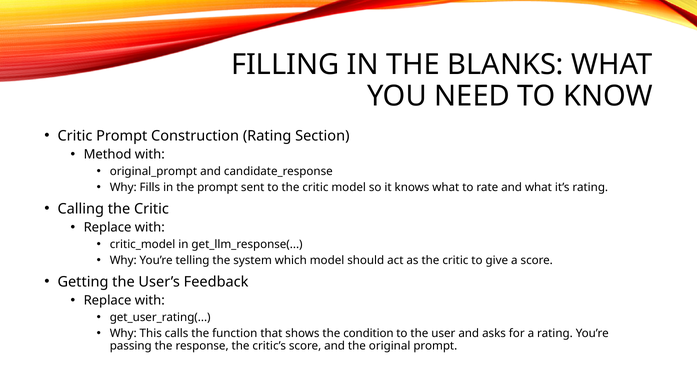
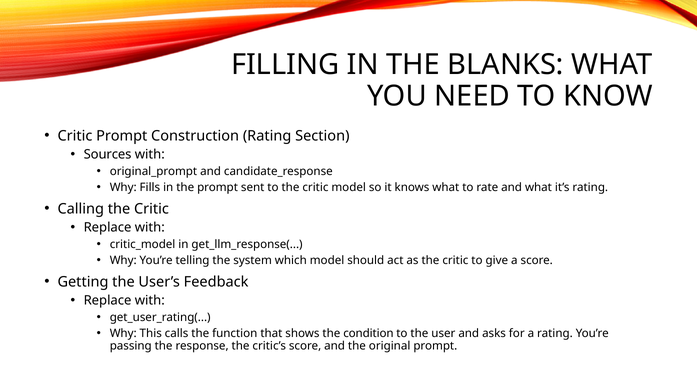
Method: Method -> Sources
